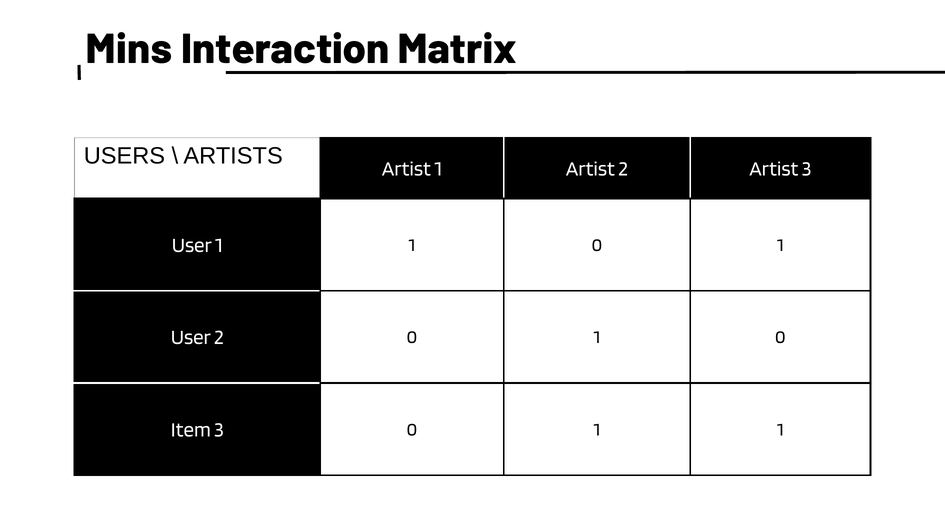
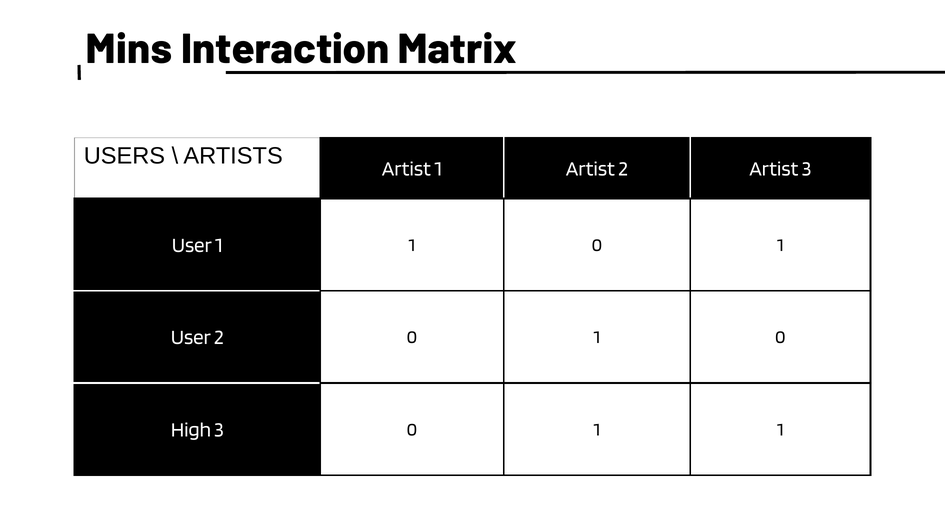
Item: Item -> High
